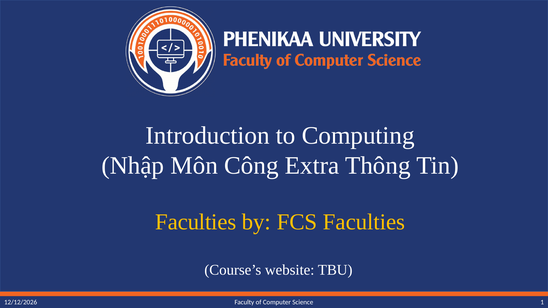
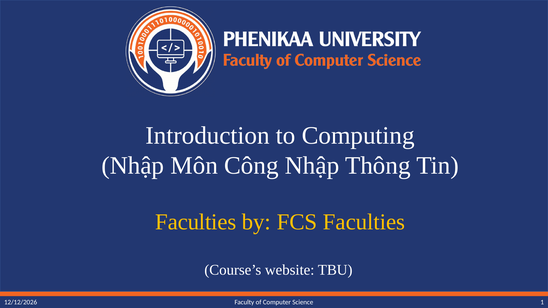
Công Extra: Extra -> Nhập
